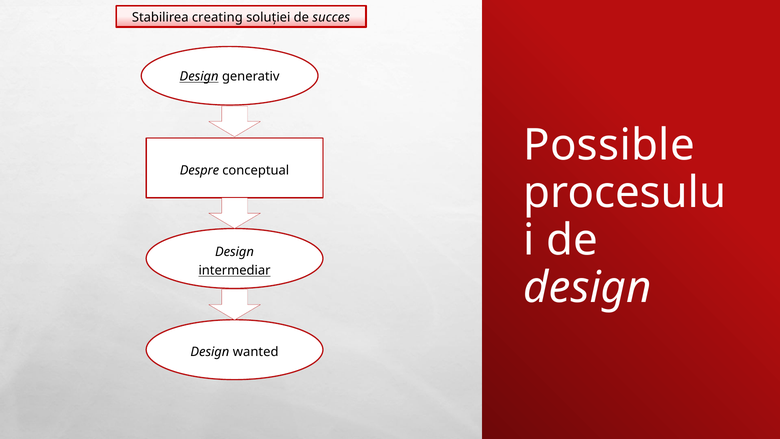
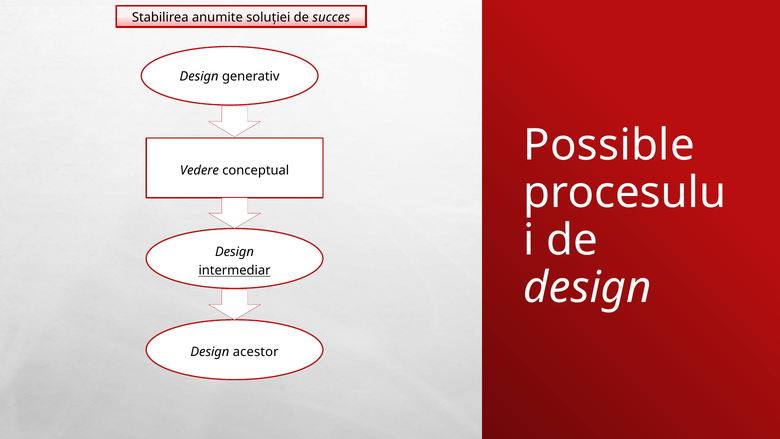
creating: creating -> anumite
Design at (199, 77) underline: present -> none
Despre: Despre -> Vedere
wanted: wanted -> acestor
